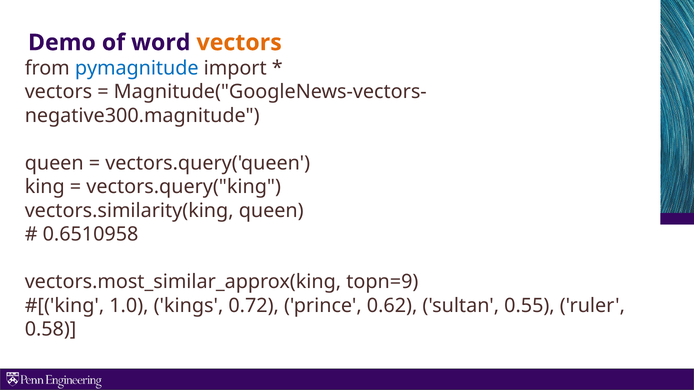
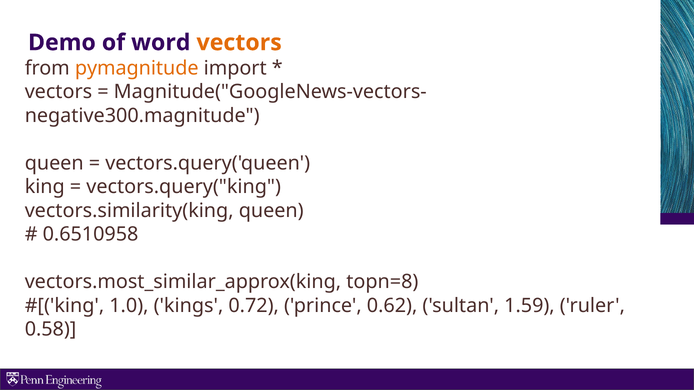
pymagnitude colour: blue -> orange
topn=9: topn=9 -> topn=8
0.55: 0.55 -> 1.59
